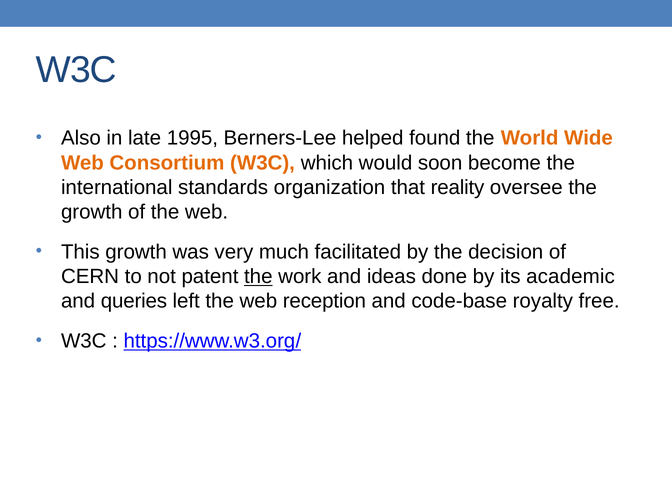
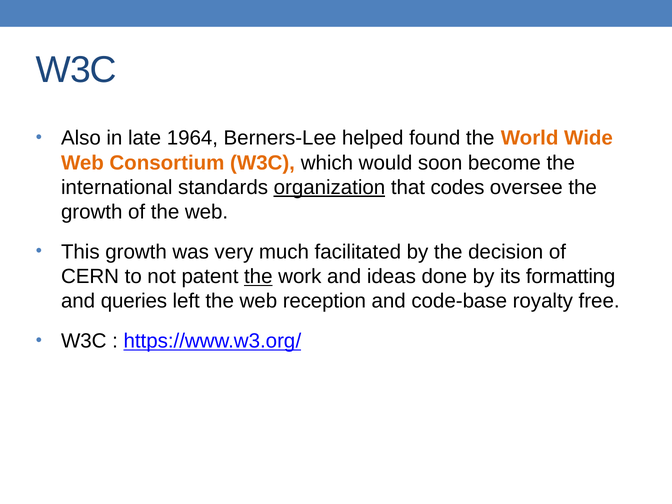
1995: 1995 -> 1964
organization underline: none -> present
reality: reality -> codes
academic: academic -> formatting
